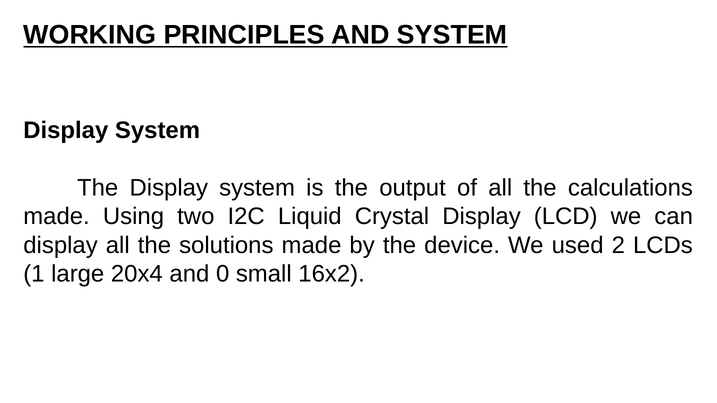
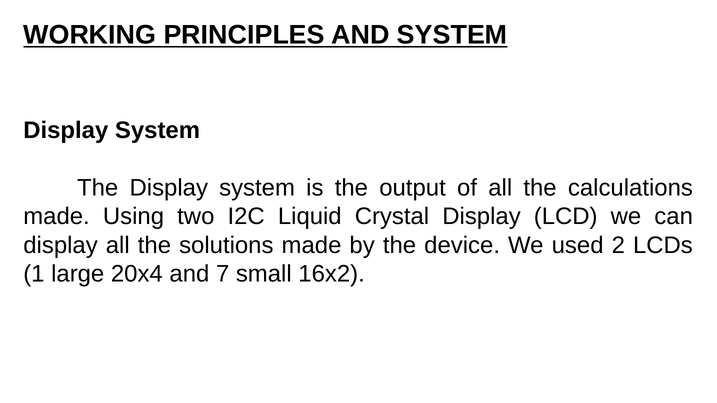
0: 0 -> 7
